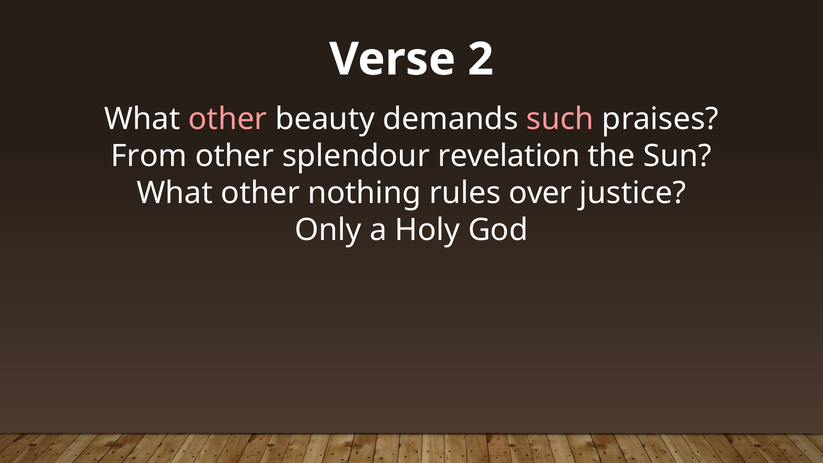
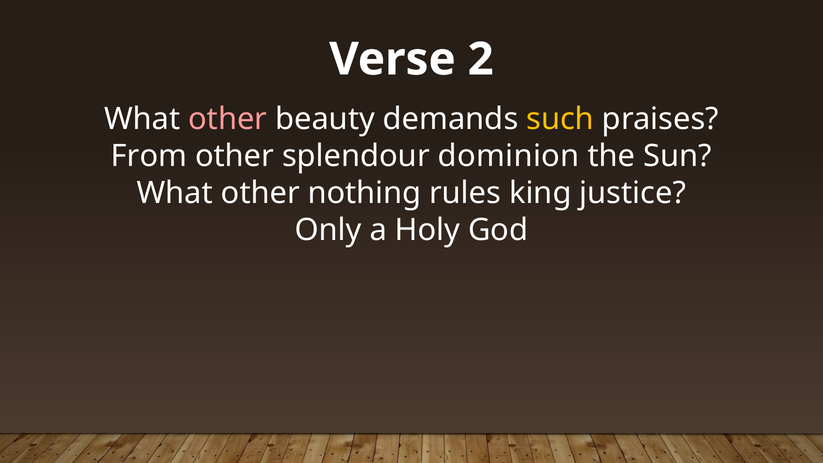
such colour: pink -> yellow
revelation: revelation -> dominion
over: over -> king
